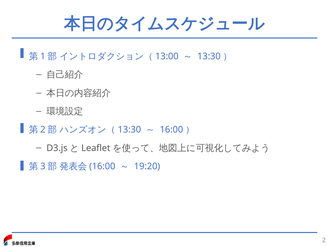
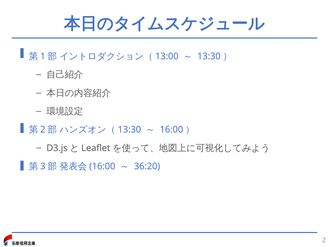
19:20: 19:20 -> 36:20
